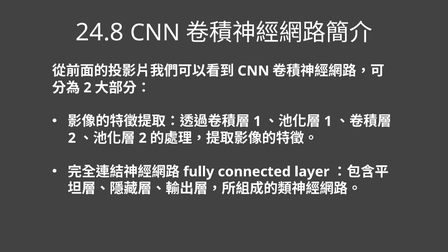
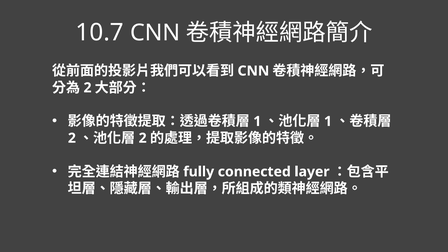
24.8: 24.8 -> 10.7
